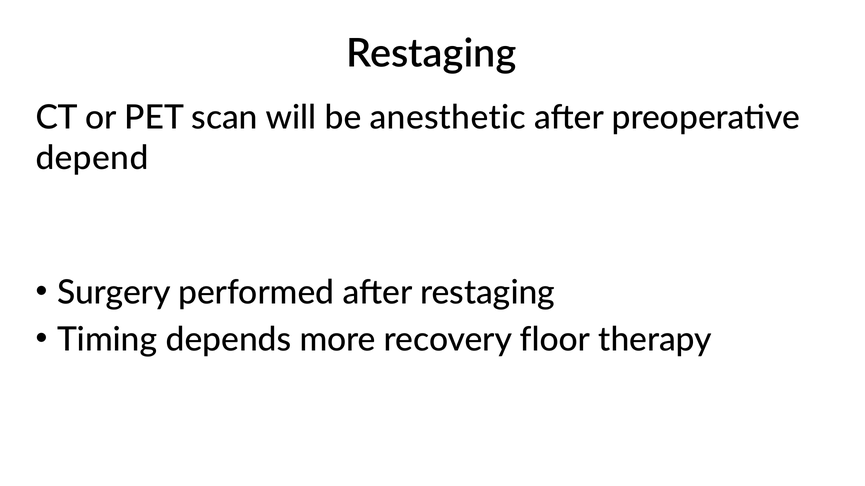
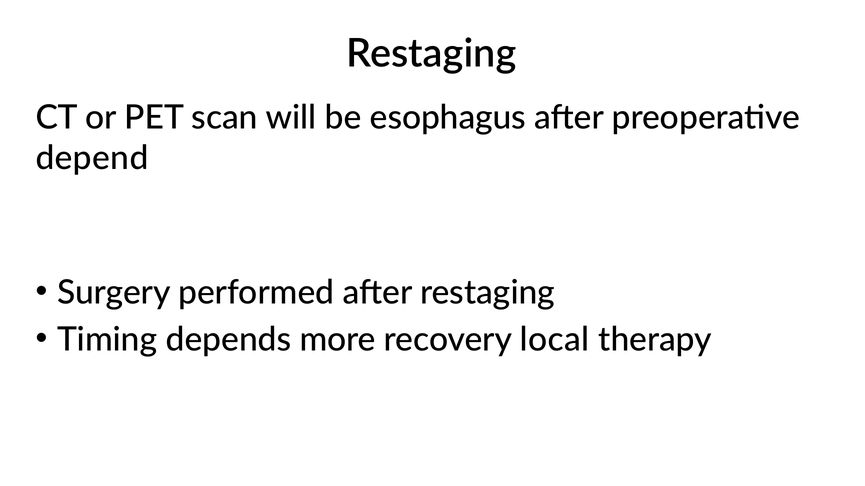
anesthetic: anesthetic -> esophagus
floor: floor -> local
